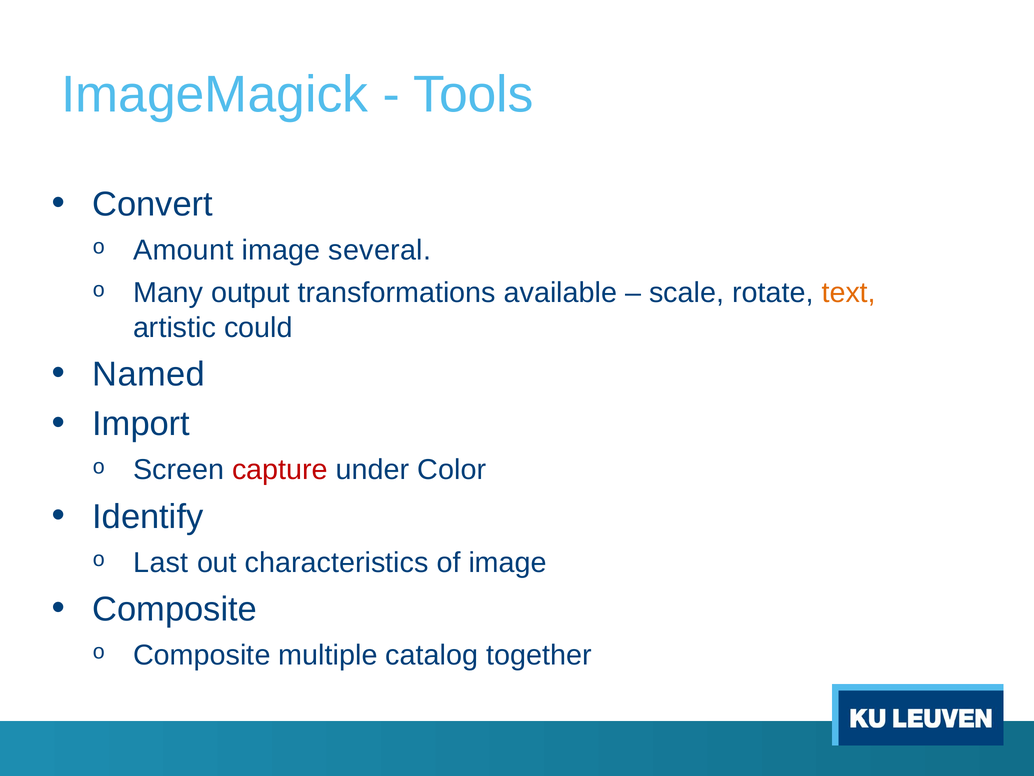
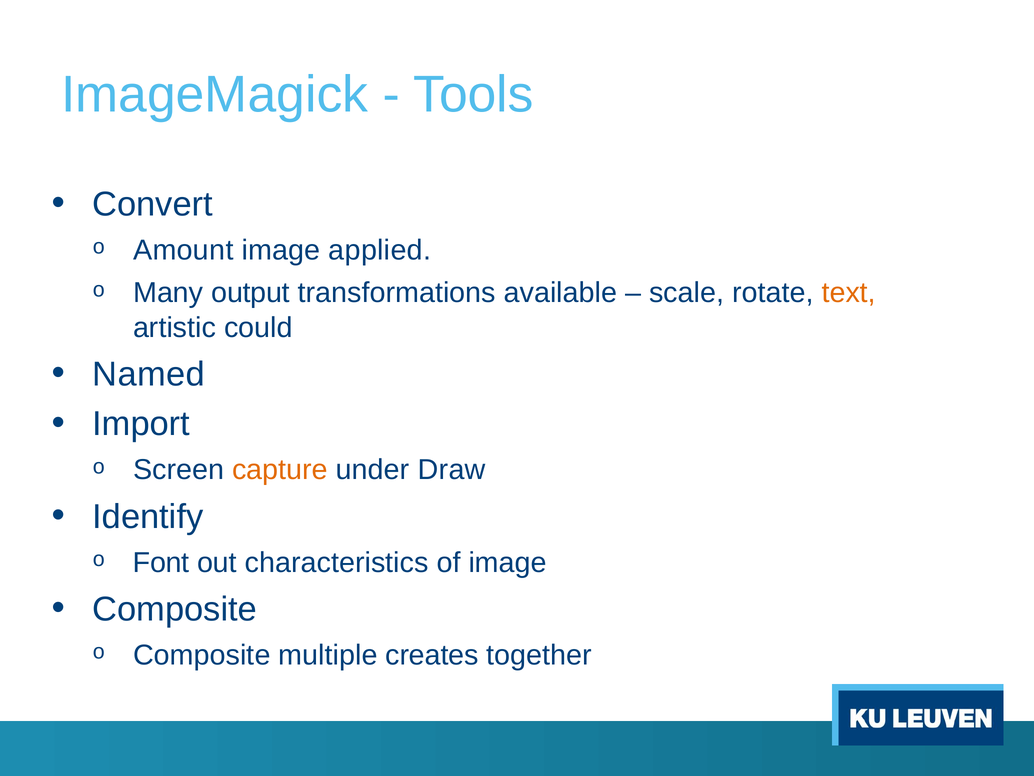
several: several -> applied
capture colour: red -> orange
Color: Color -> Draw
Last: Last -> Font
catalog: catalog -> creates
